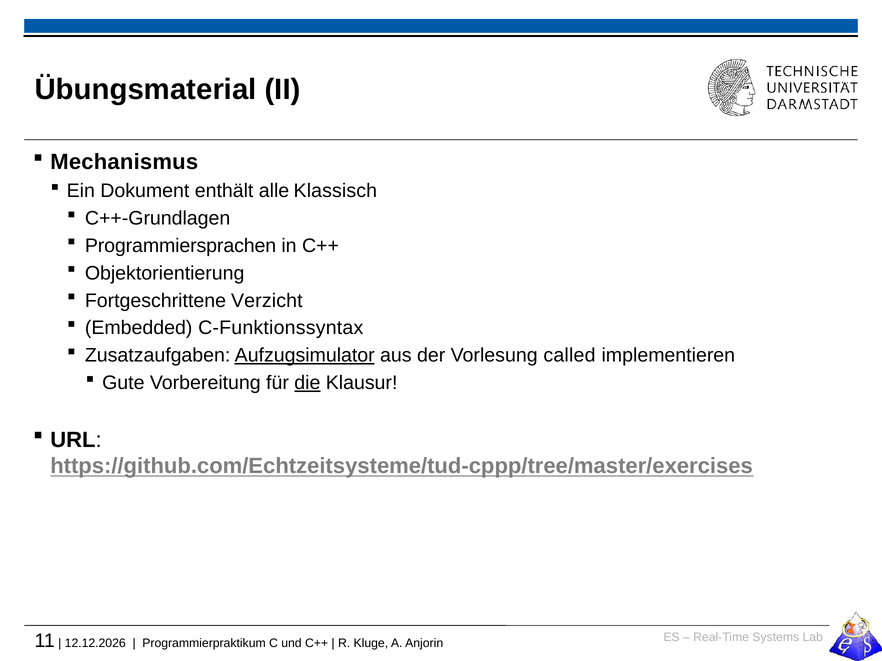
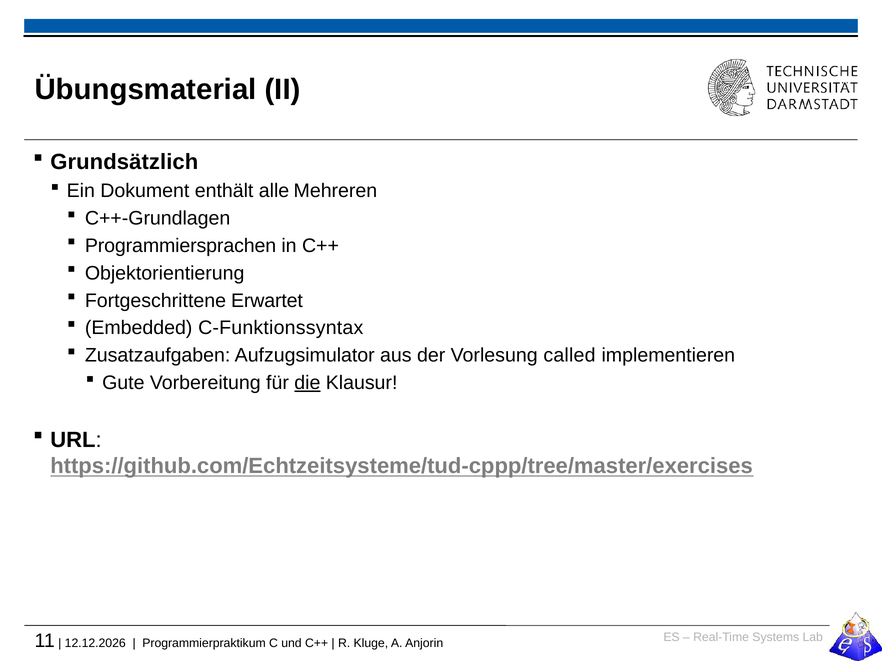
Mechanismus: Mechanismus -> Grundsätzlich
Klassisch: Klassisch -> Mehreren
Verzicht: Verzicht -> Erwartet
Aufzugsimulator underline: present -> none
